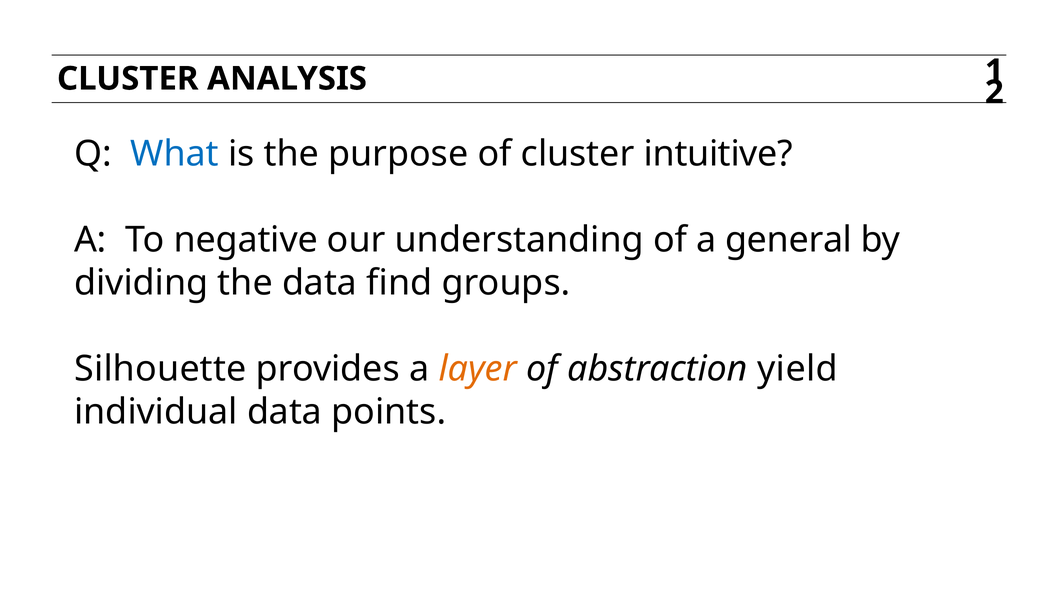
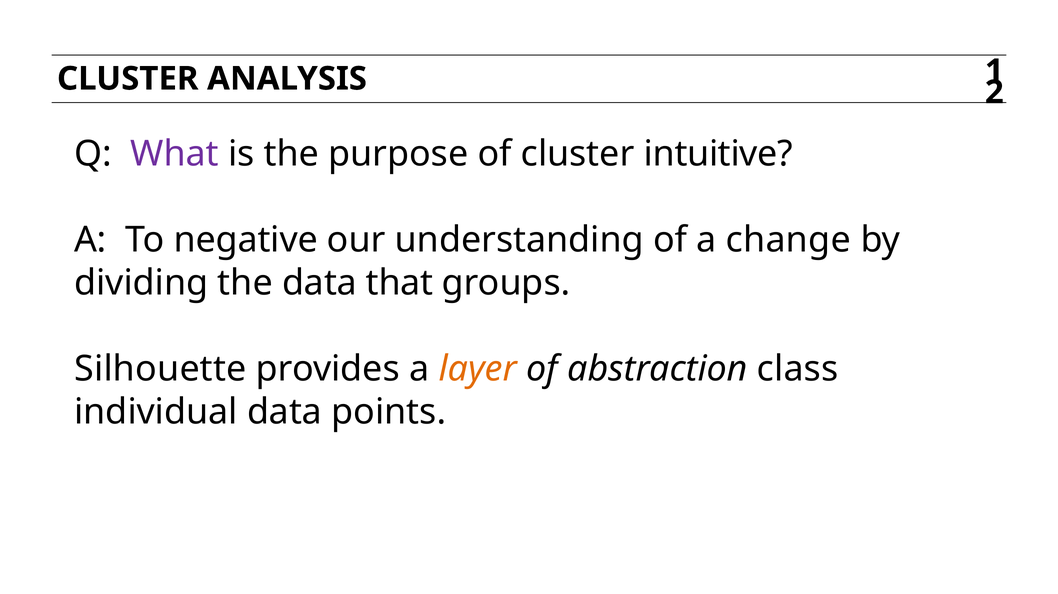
What colour: blue -> purple
general: general -> change
find: find -> that
yield: yield -> class
